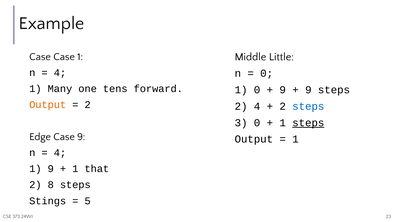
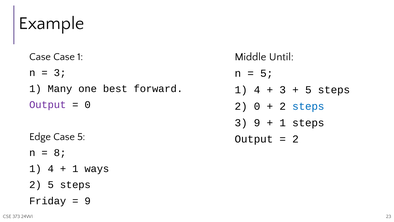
Little: Little -> Until
4 at (60, 73): 4 -> 3
0 at (267, 73): 0 -> 5
tens: tens -> best
0 at (257, 90): 0 -> 4
9 at (283, 90): 9 -> 3
9 at (308, 90): 9 -> 5
Output at (48, 105) colour: orange -> purple
2 at (88, 105): 2 -> 0
2 4: 4 -> 0
3 0: 0 -> 9
steps at (308, 123) underline: present -> none
Case 9: 9 -> 5
1 at (295, 139): 1 -> 2
4 at (60, 153): 4 -> 8
9 at (51, 169): 9 -> 4
that: that -> ways
2 8: 8 -> 5
Stings: Stings -> Friday
5 at (88, 201): 5 -> 9
